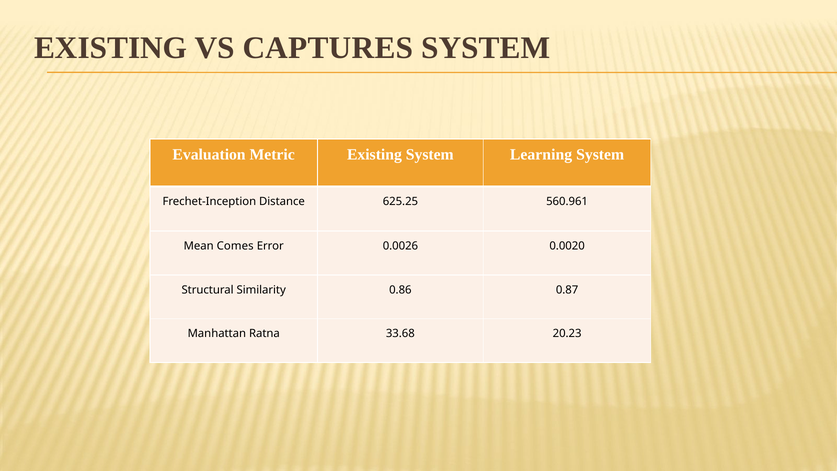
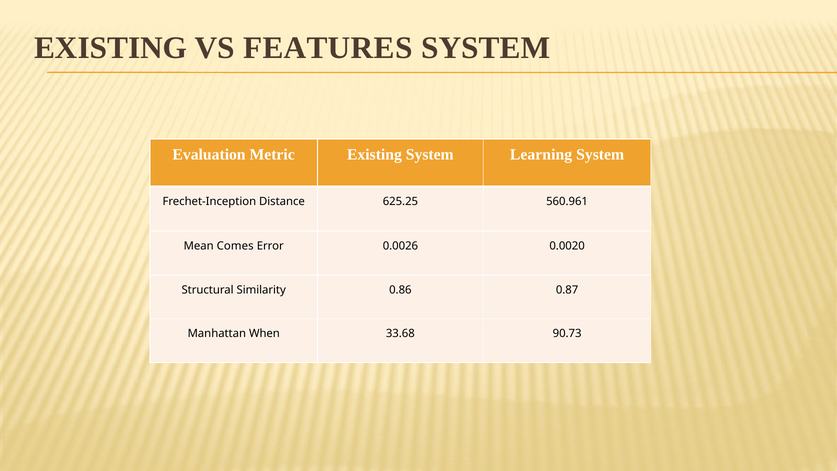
CAPTURES: CAPTURES -> FEATURES
Ratna: Ratna -> When
20.23: 20.23 -> 90.73
